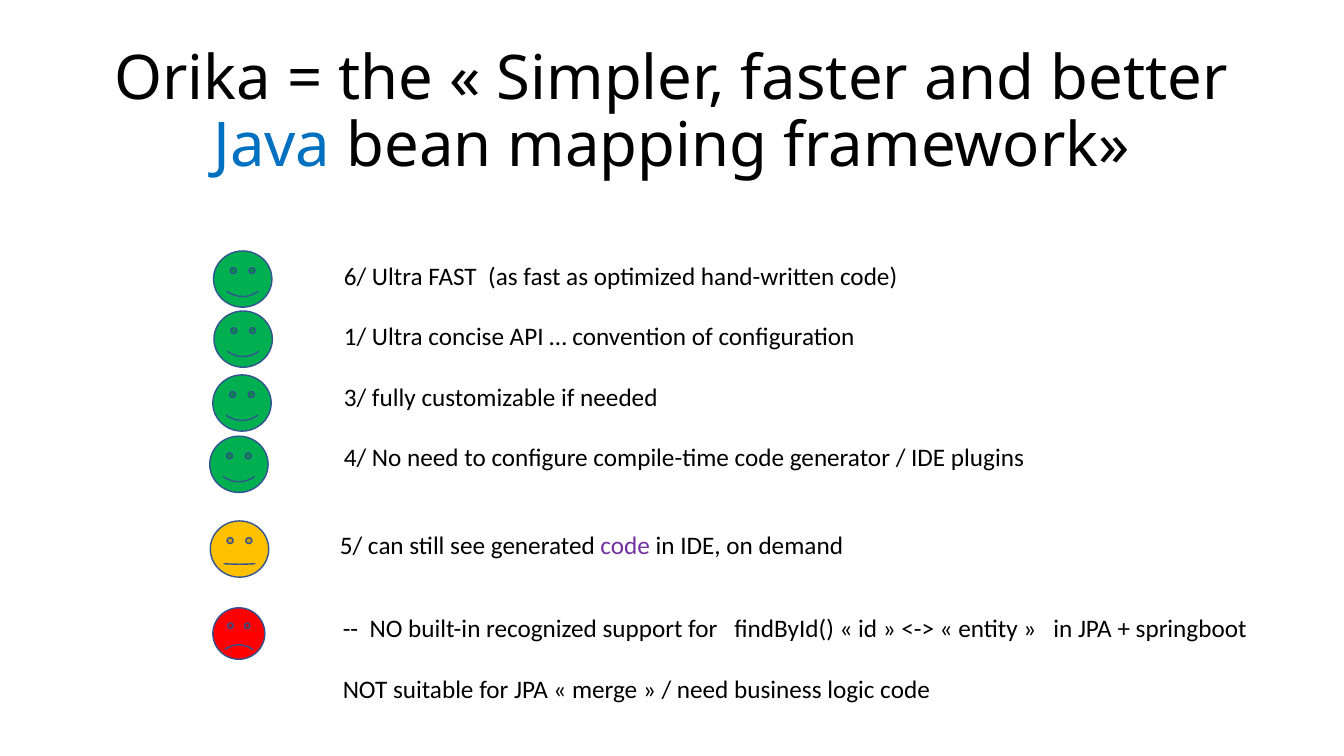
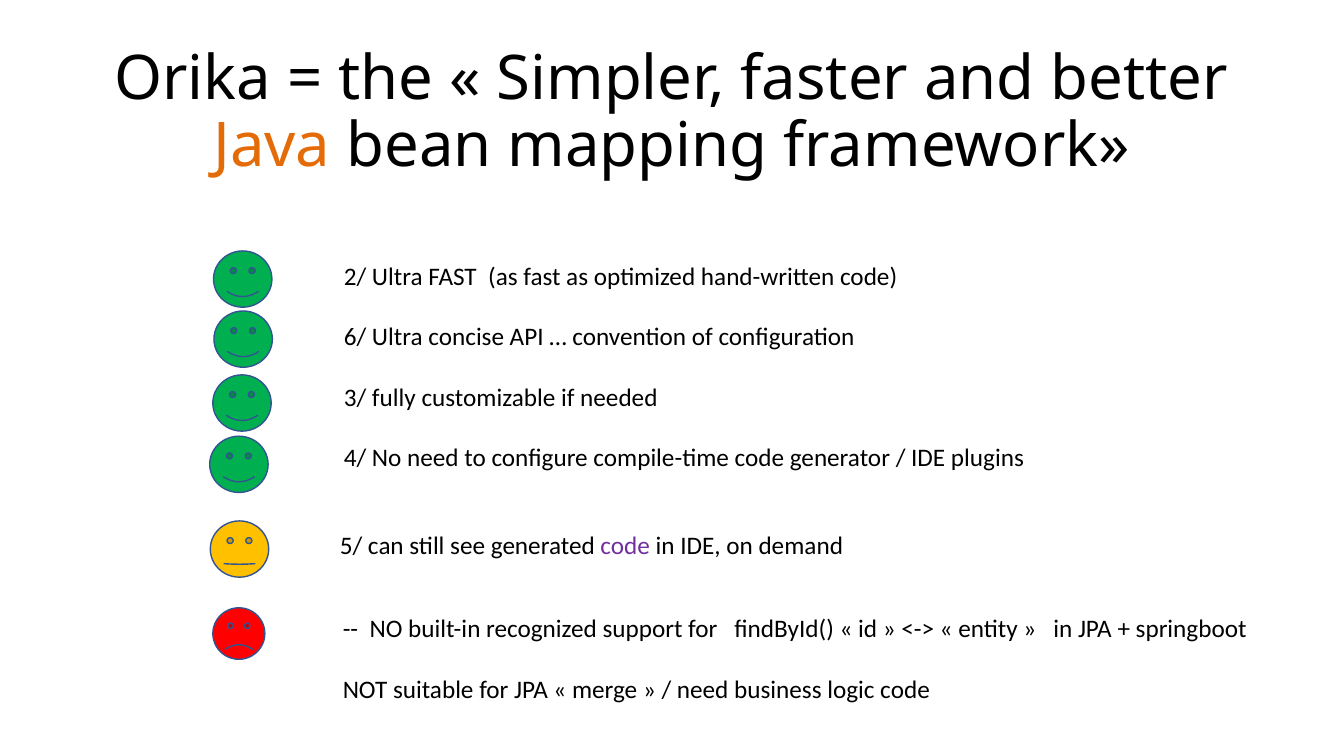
Java colour: blue -> orange
6/: 6/ -> 2/
1/: 1/ -> 6/
